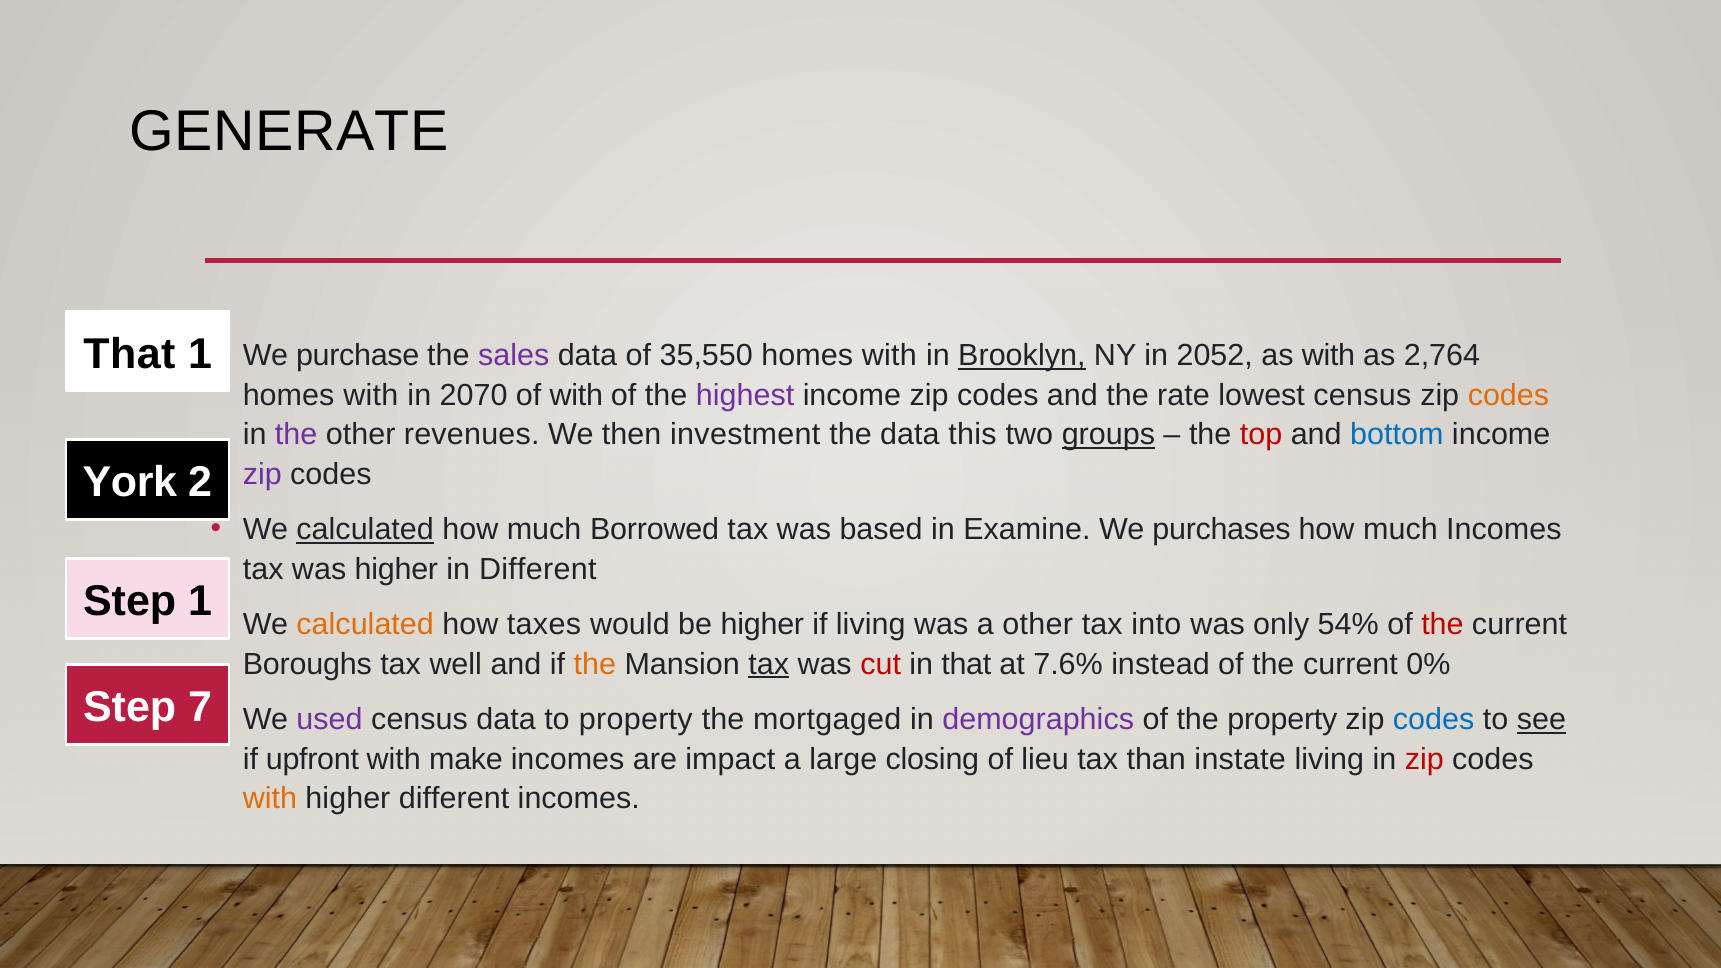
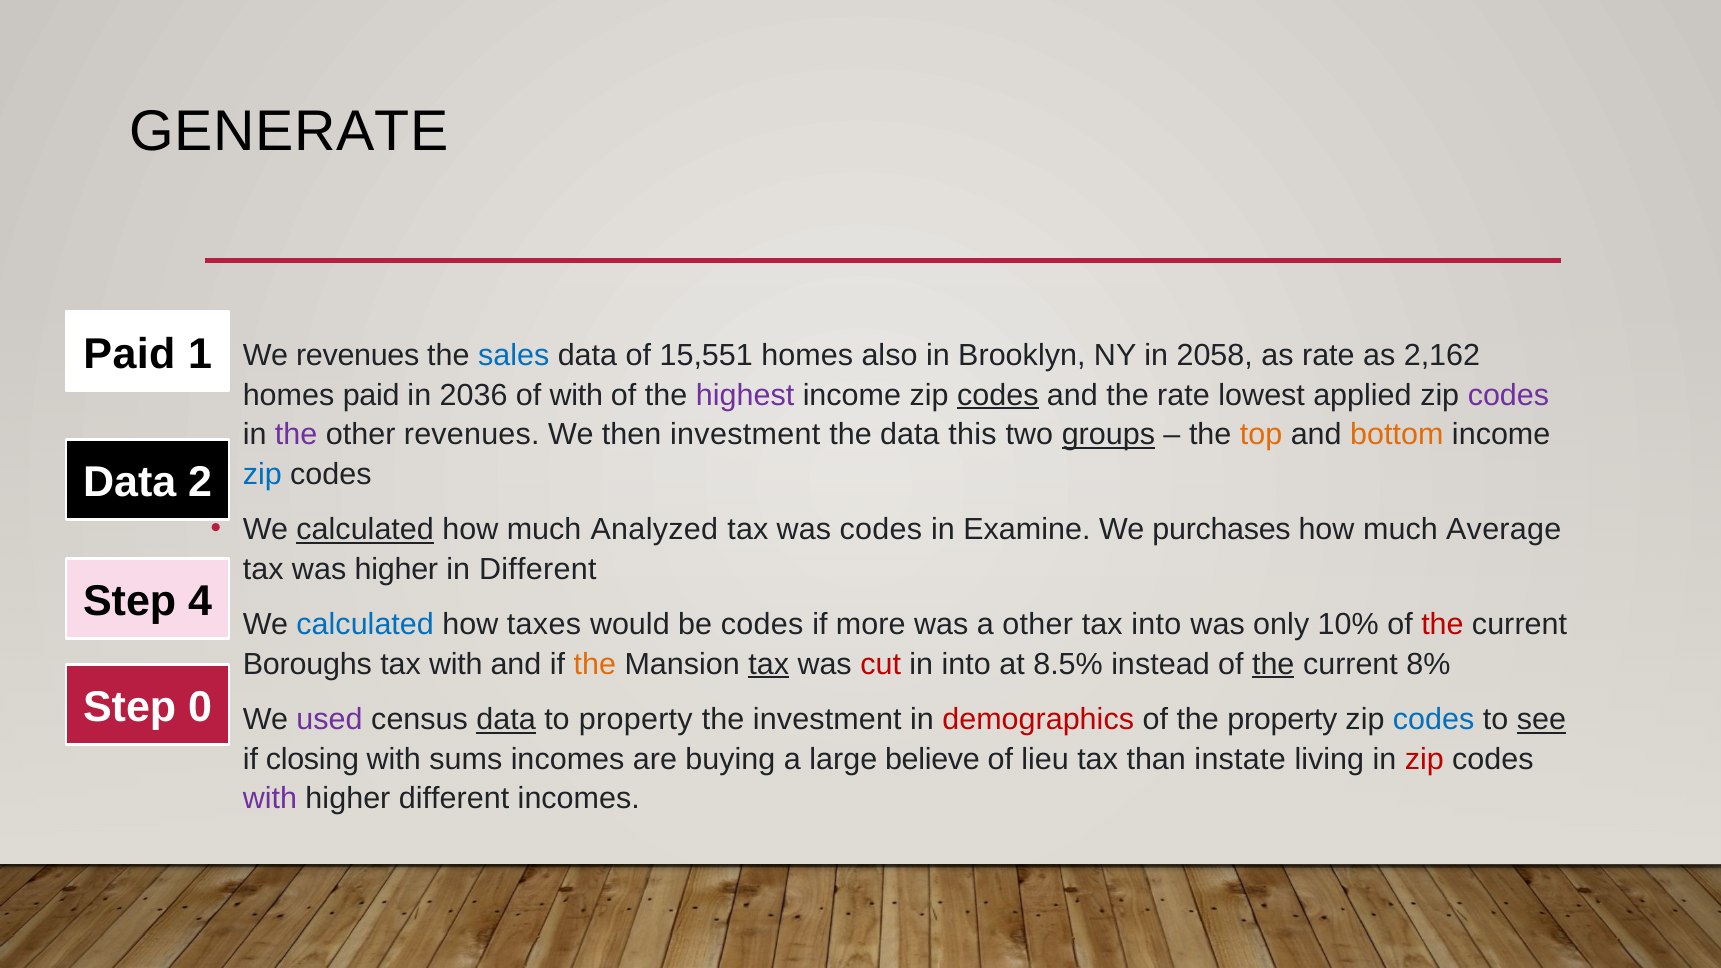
That at (129, 354): That -> Paid
We purchase: purchase -> revenues
sales colour: purple -> blue
35,550: 35,550 -> 15,551
with at (889, 356): with -> also
Brooklyn underline: present -> none
2052: 2052 -> 2058
as with: with -> rate
2,764: 2,764 -> 2,162
with at (371, 395): with -> paid
2070: 2070 -> 2036
codes at (998, 395) underline: none -> present
lowest census: census -> applied
codes at (1508, 395) colour: orange -> purple
top colour: red -> orange
bottom colour: blue -> orange
zip at (262, 474) colour: purple -> blue
York at (130, 482): York -> Data
Borrowed: Borrowed -> Analyzed
was based: based -> codes
much Incomes: Incomes -> Average
Step 1: 1 -> 4
calculated at (365, 625) colour: orange -> blue
be higher: higher -> codes
if living: living -> more
54%: 54% -> 10%
tax well: well -> with
in that: that -> into
7.6%: 7.6% -> 8.5%
the at (1273, 664) underline: none -> present
0%: 0% -> 8%
7: 7 -> 0
data at (506, 720) underline: none -> present
the mortgaged: mortgaged -> investment
demographics colour: purple -> red
upfront: upfront -> closing
make: make -> sums
impact: impact -> buying
closing: closing -> believe
with at (270, 799) colour: orange -> purple
